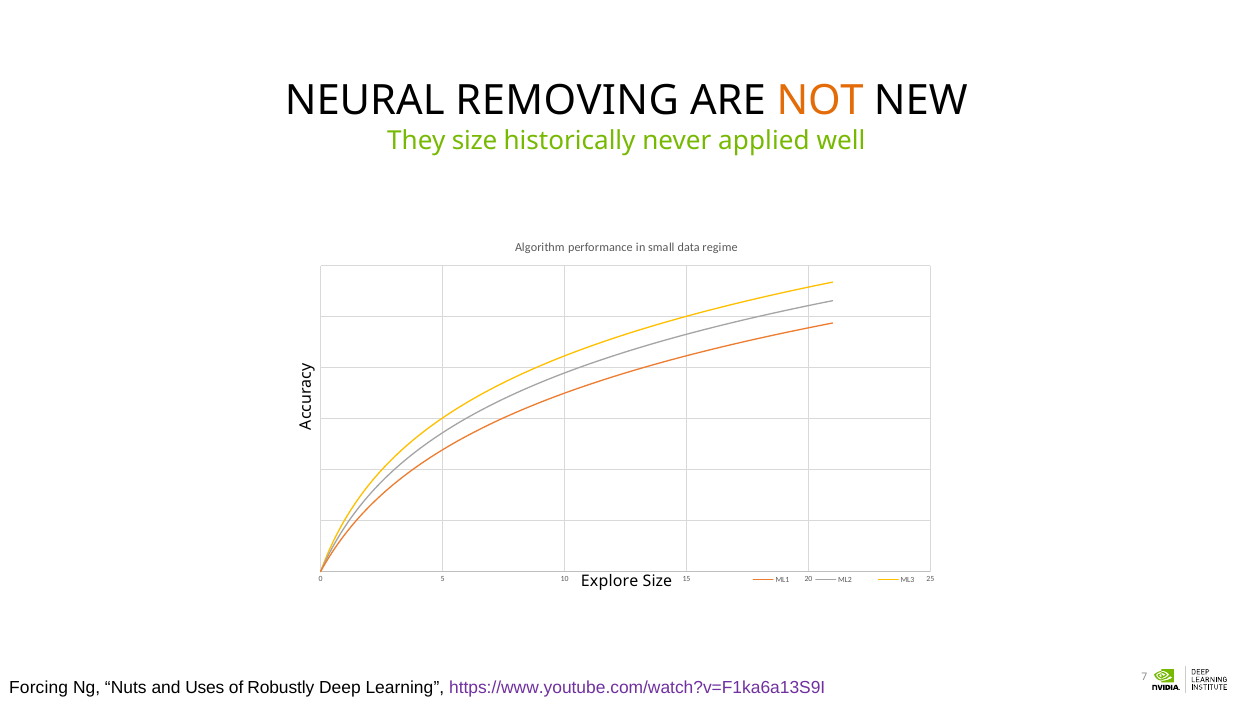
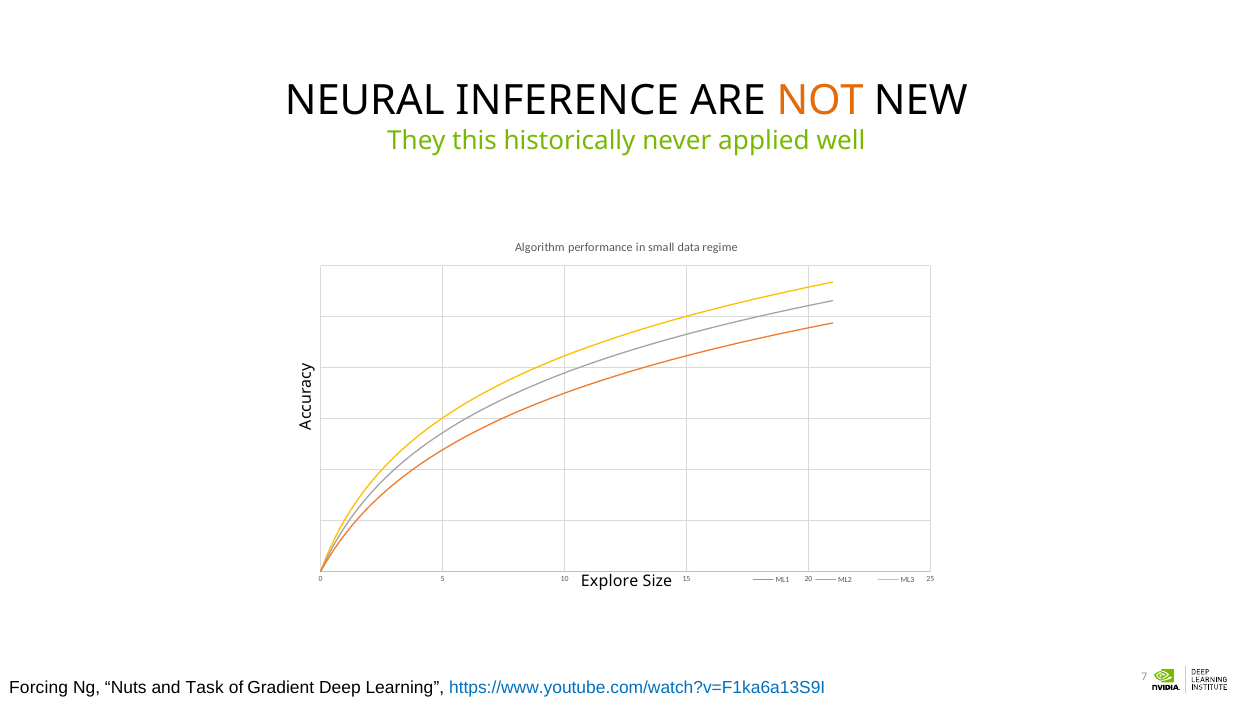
REMOVING: REMOVING -> INFERENCE
They size: size -> this
Uses: Uses -> Task
Robustly: Robustly -> Gradient
https://www.youtube.com/watch?v=F1ka6a13S9I colour: purple -> blue
